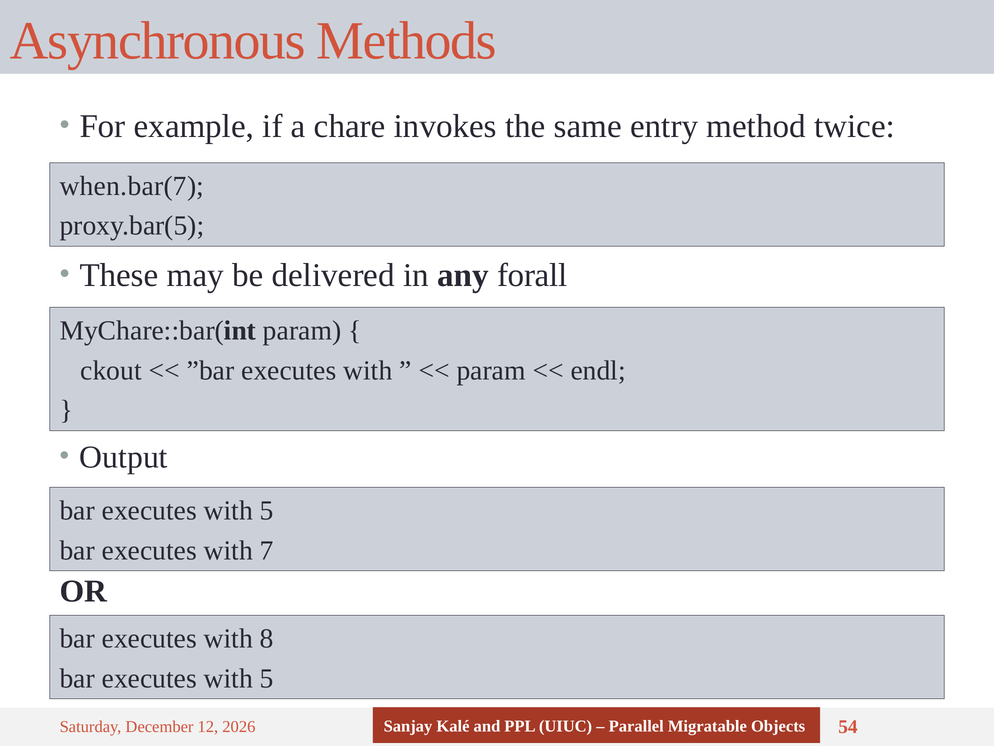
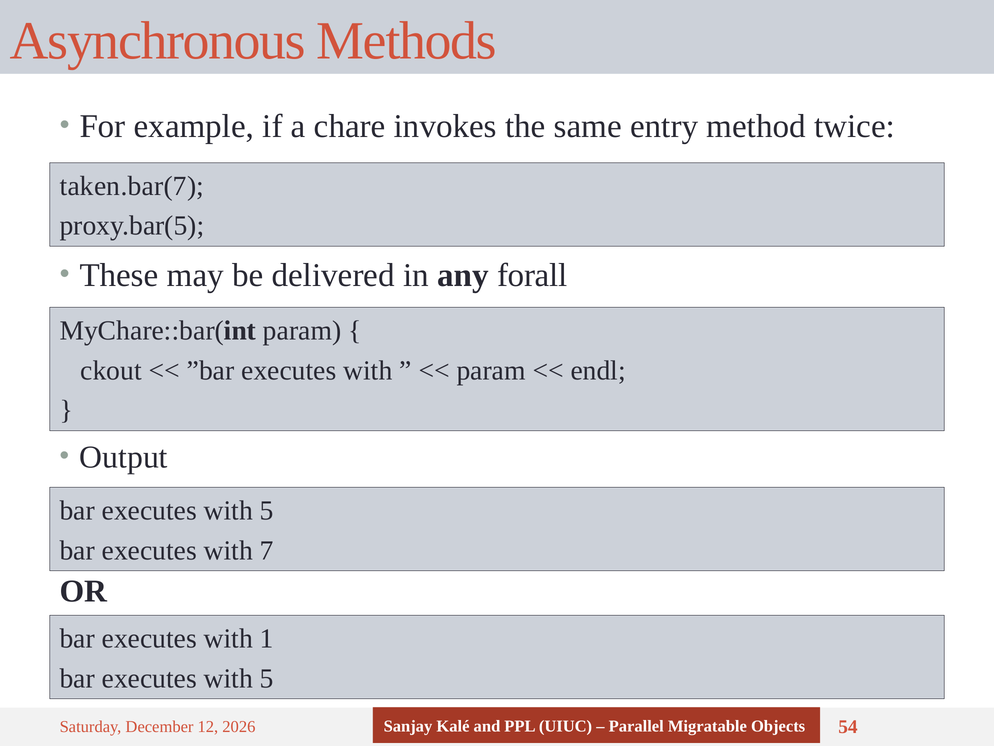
when.bar(7: when.bar(7 -> taken.bar(7
8: 8 -> 1
